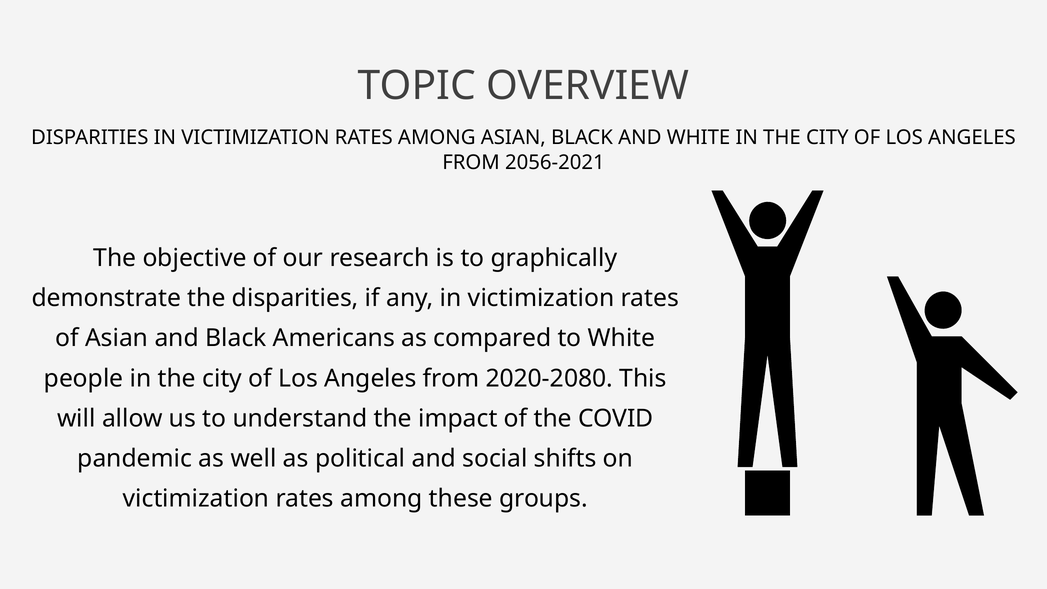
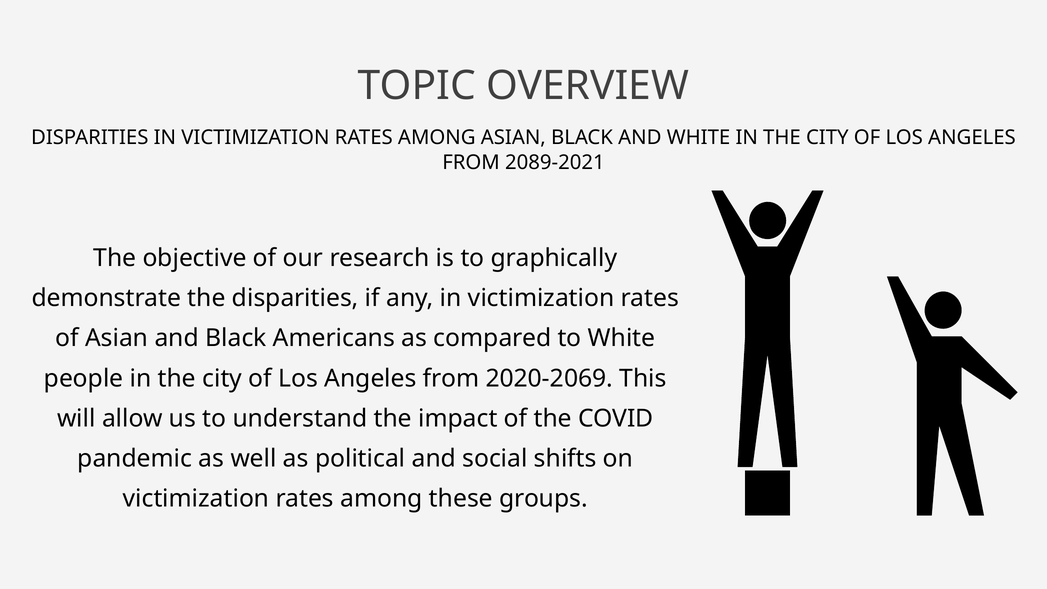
2056-2021: 2056-2021 -> 2089-2021
2020-2080: 2020-2080 -> 2020-2069
